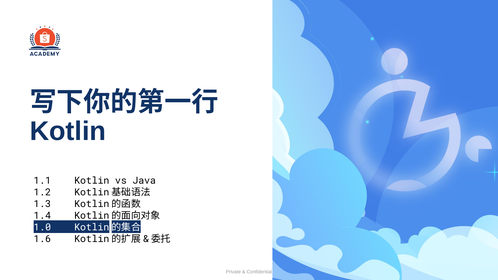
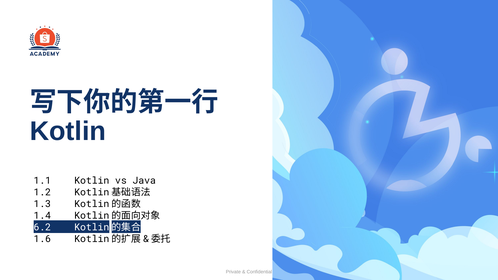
1.0: 1.0 -> 6.2
